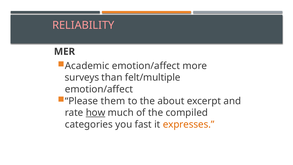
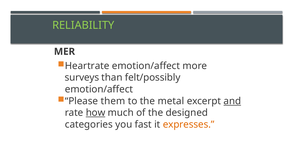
RELIABILITY colour: pink -> light green
Academic: Academic -> Heartrate
felt/multiple: felt/multiple -> felt/possibly
about: about -> metal
and underline: none -> present
compiled: compiled -> designed
